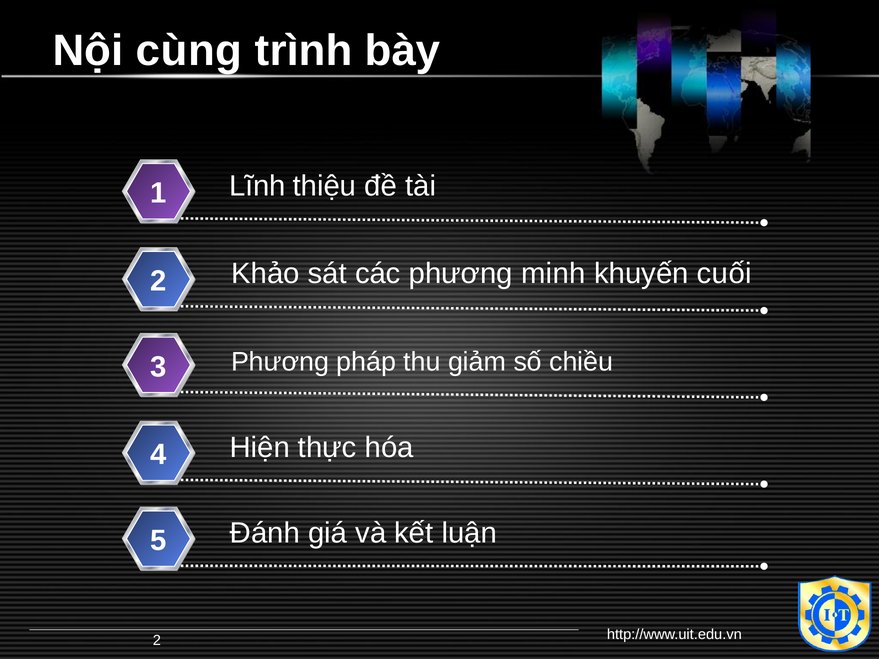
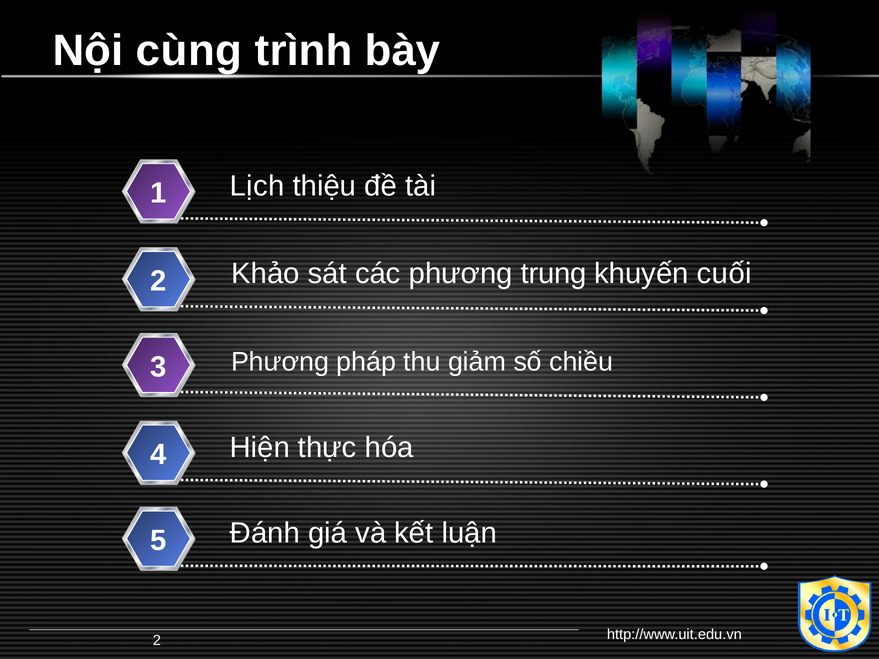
Lĩnh: Lĩnh -> Lịch
minh: minh -> trung
